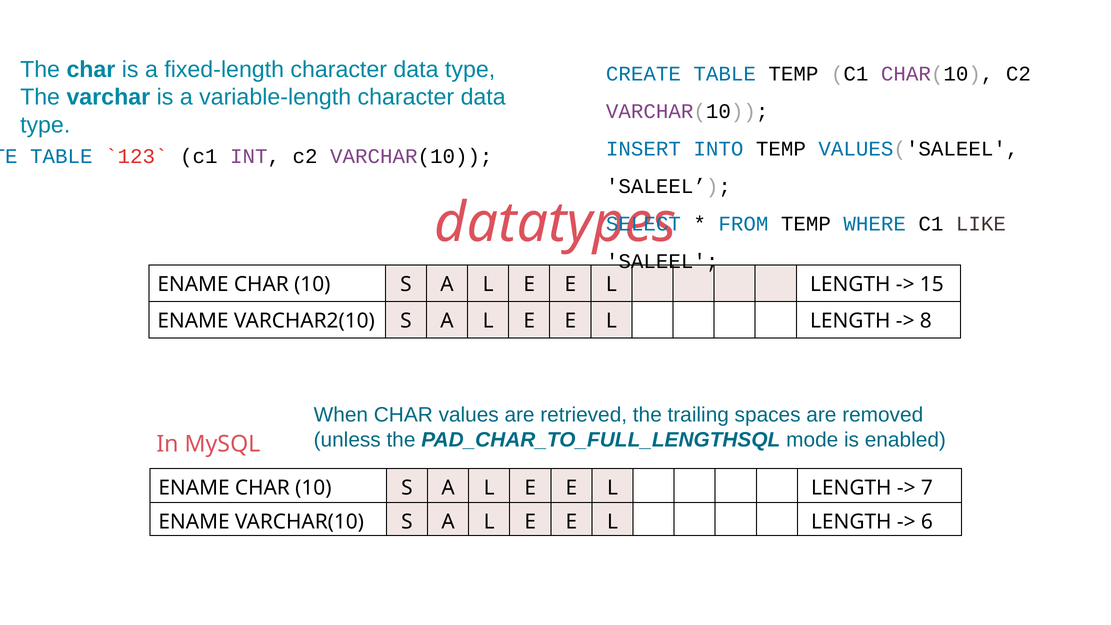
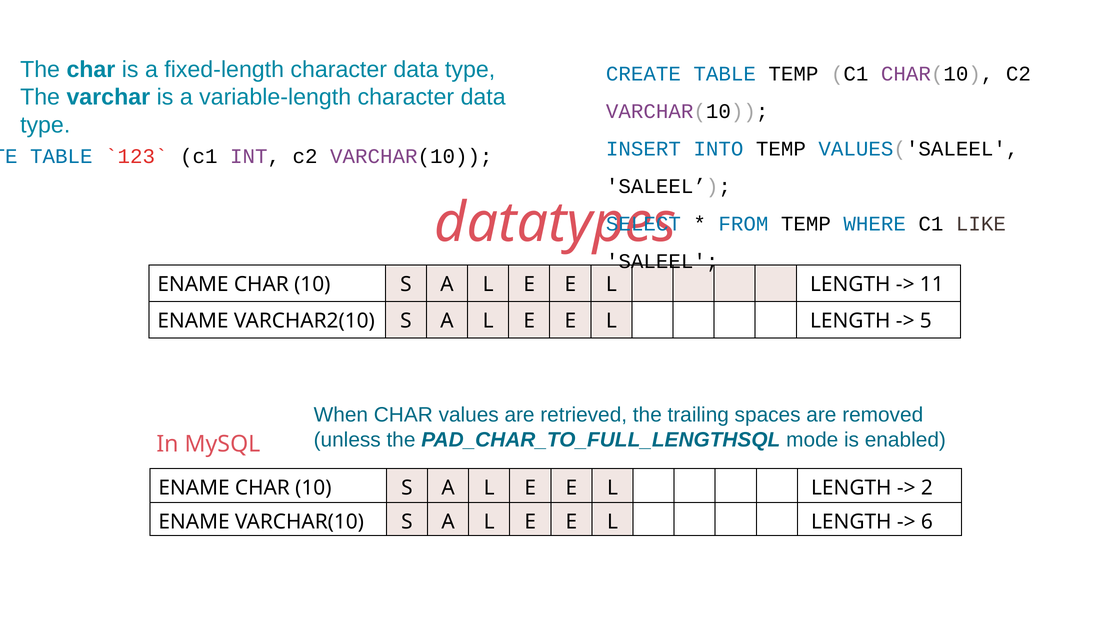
15: 15 -> 11
8: 8 -> 5
7: 7 -> 2
